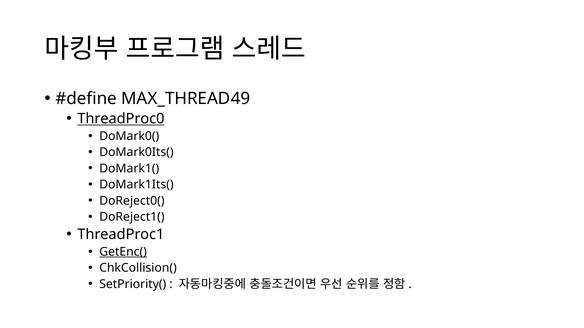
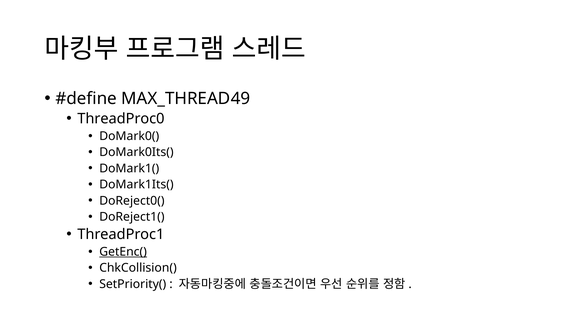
ThreadProc0 underline: present -> none
